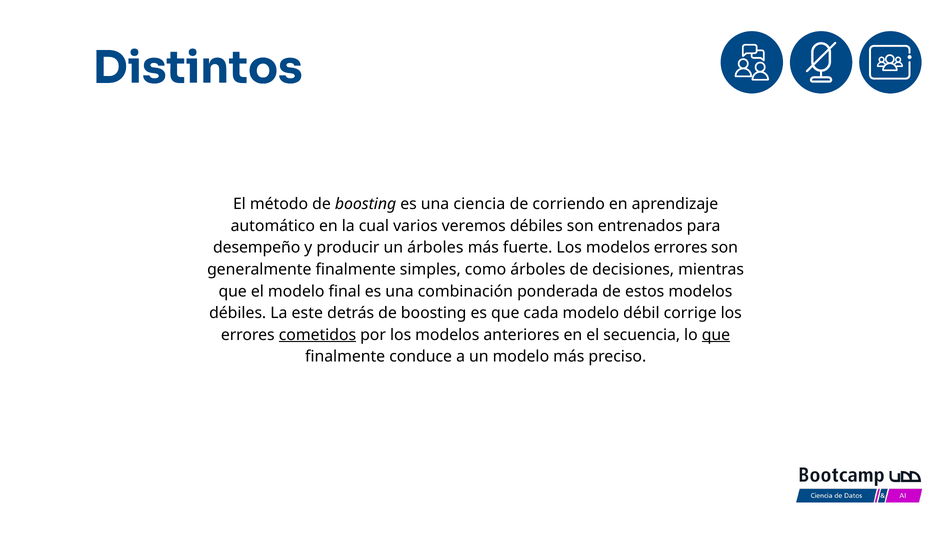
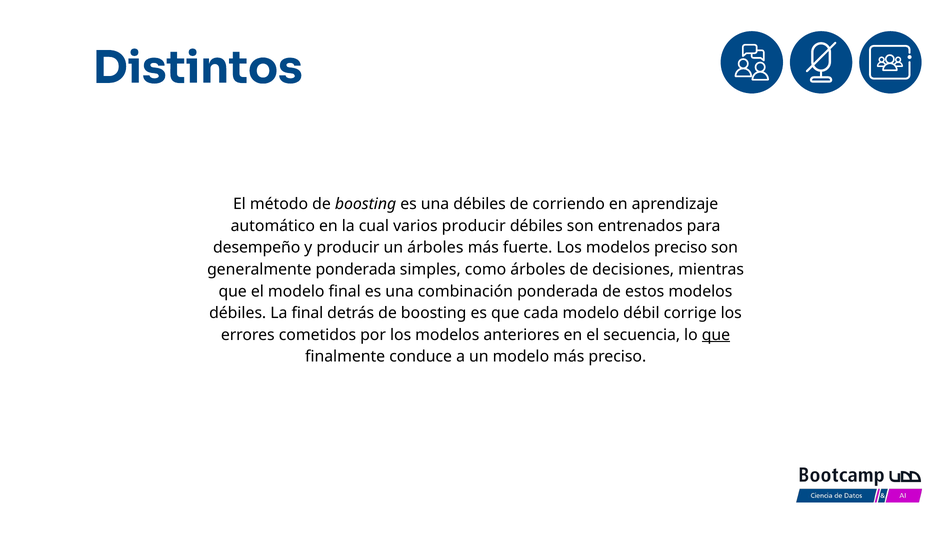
una ciencia: ciencia -> débiles
varios veremos: veremos -> producir
modelos errores: errores -> preciso
generalmente finalmente: finalmente -> ponderada
La este: este -> final
cometidos underline: present -> none
